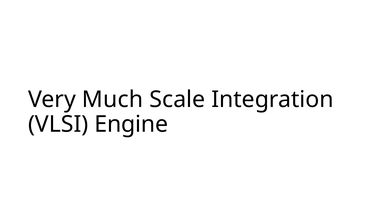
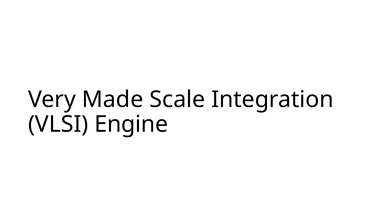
Much: Much -> Made
